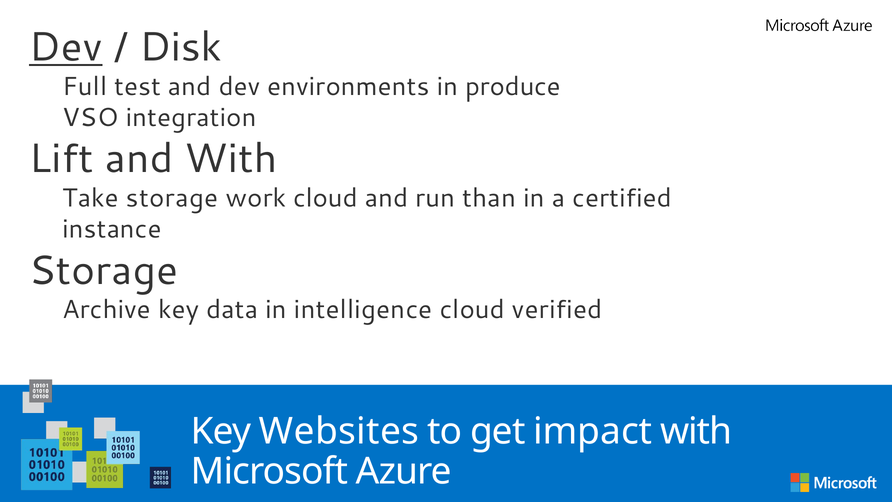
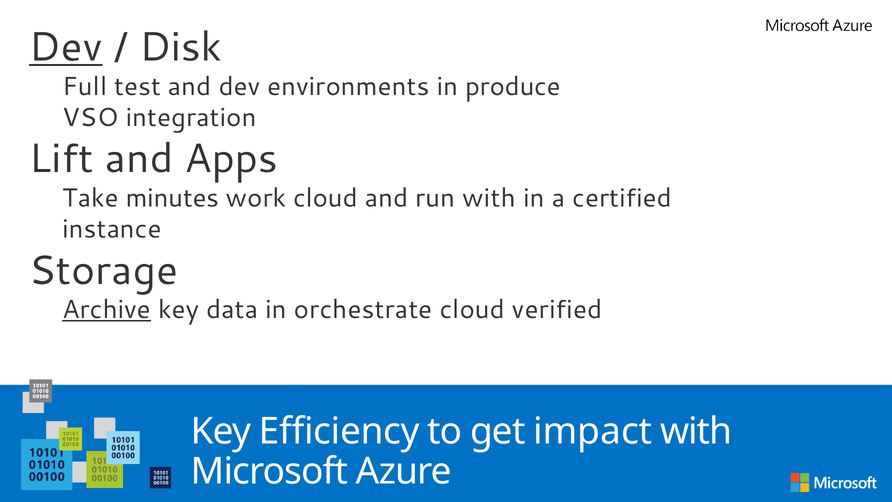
and With: With -> Apps
Take storage: storage -> minutes
run than: than -> with
Archive underline: none -> present
intelligence: intelligence -> orchestrate
Websites: Websites -> Efficiency
